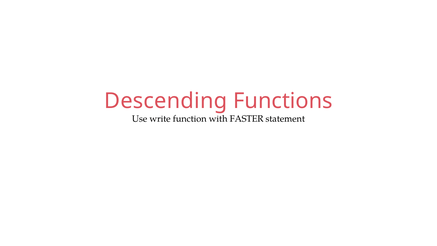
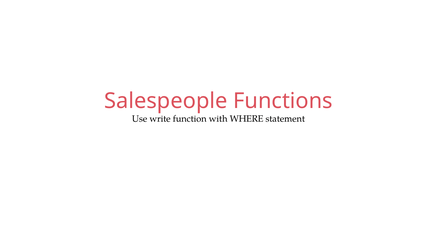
Descending: Descending -> Salespeople
FASTER: FASTER -> WHERE
